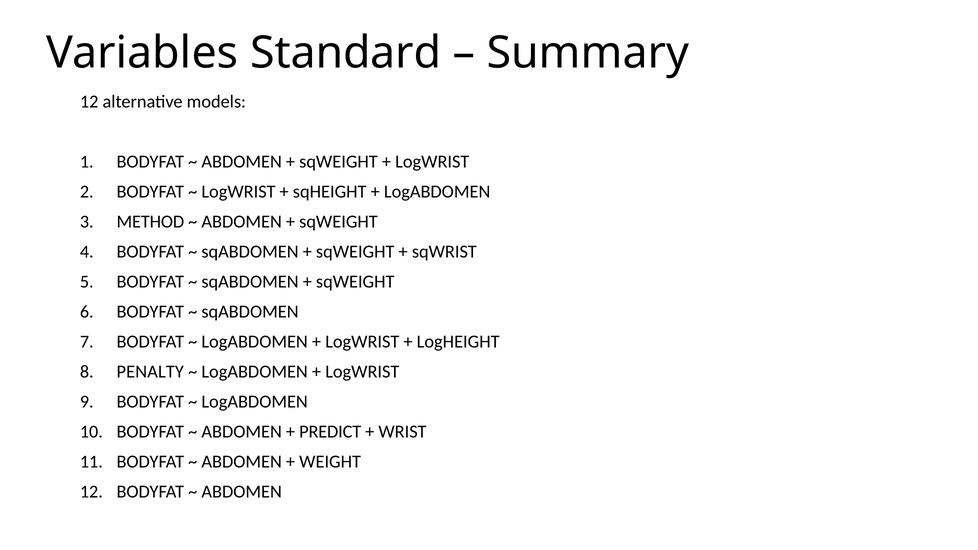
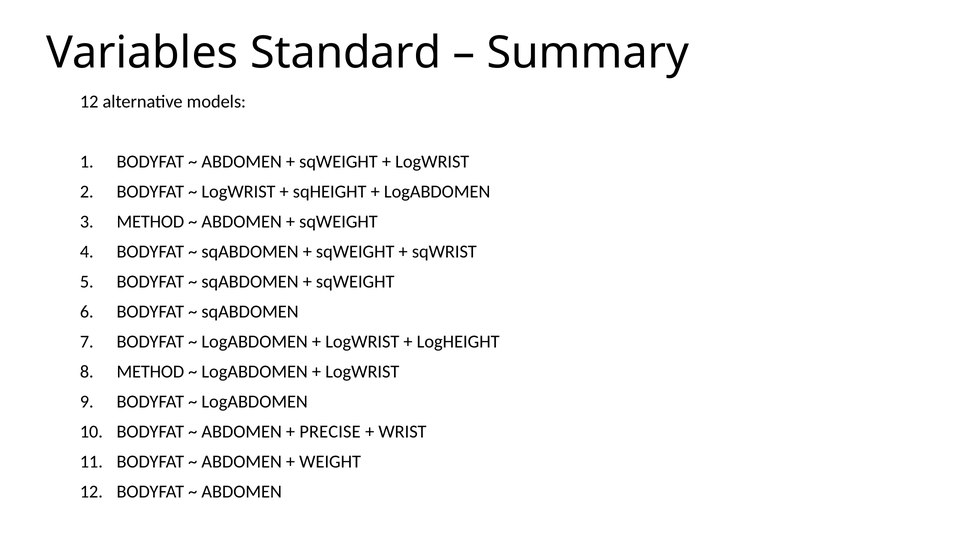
PENALTY at (150, 372): PENALTY -> METHOD
PREDICT: PREDICT -> PRECISE
